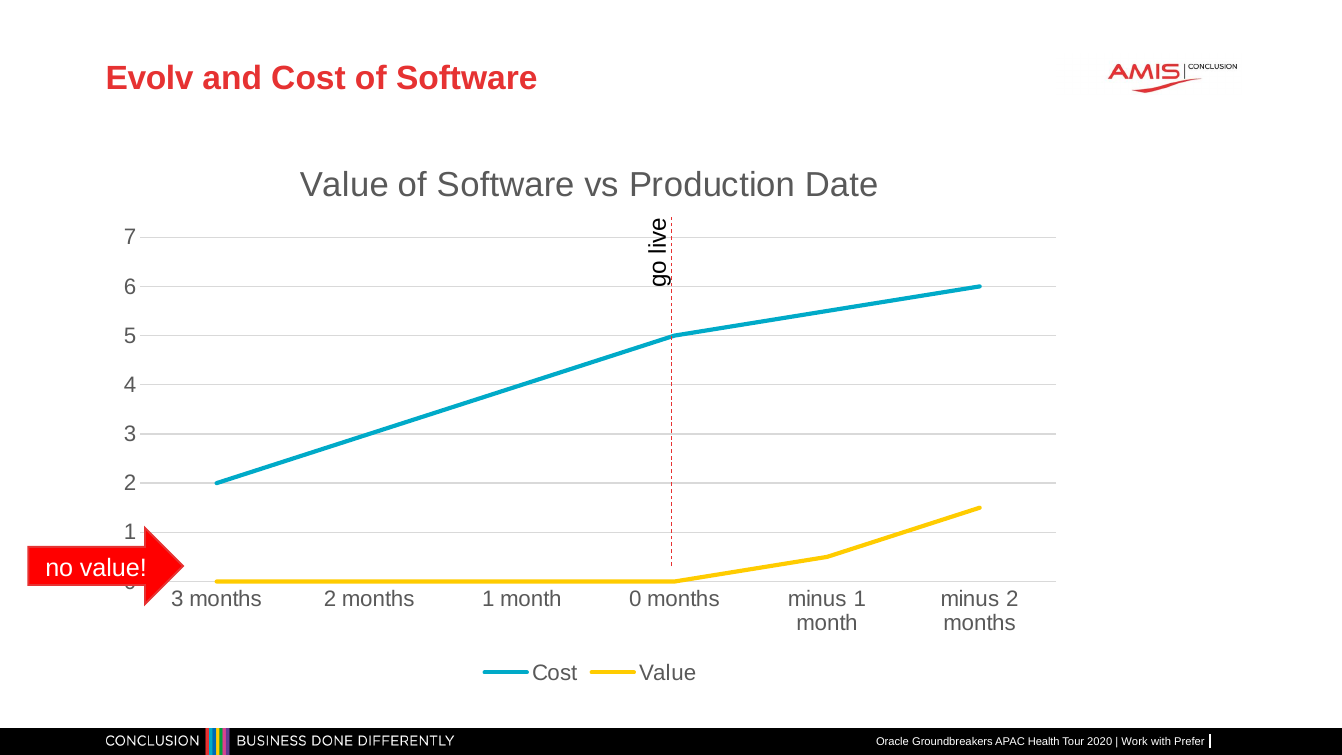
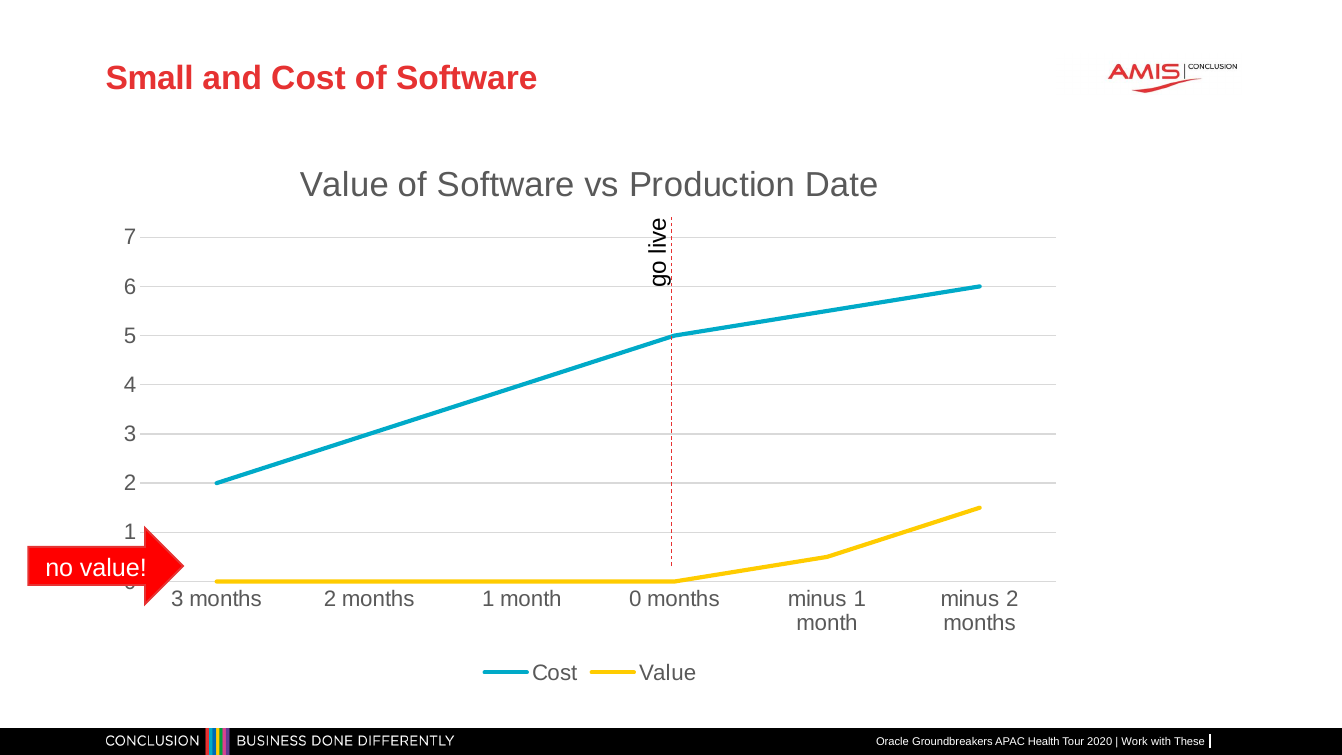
Evolv: Evolv -> Small
Prefer: Prefer -> These
